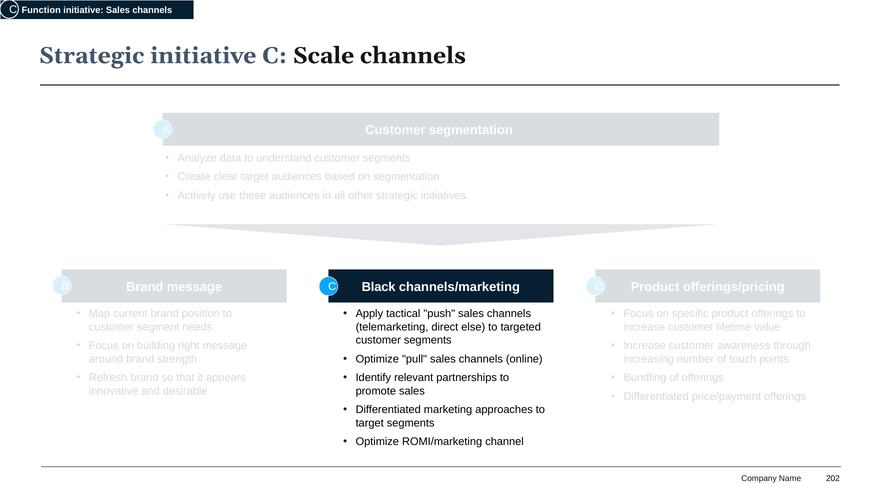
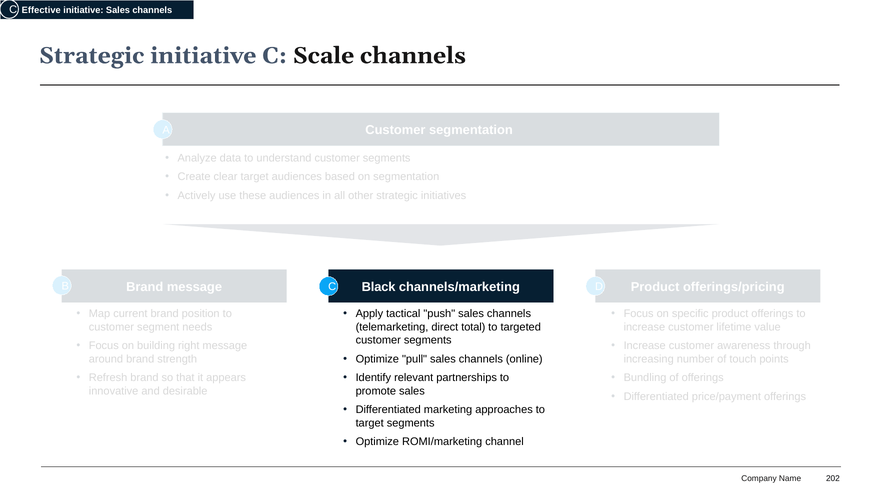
Function: Function -> Effective
else: else -> total
